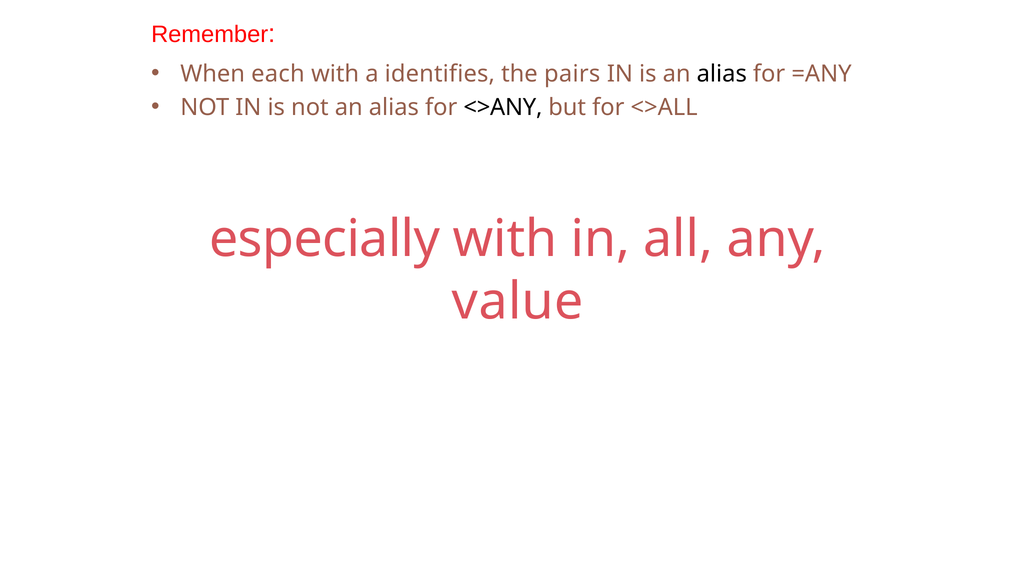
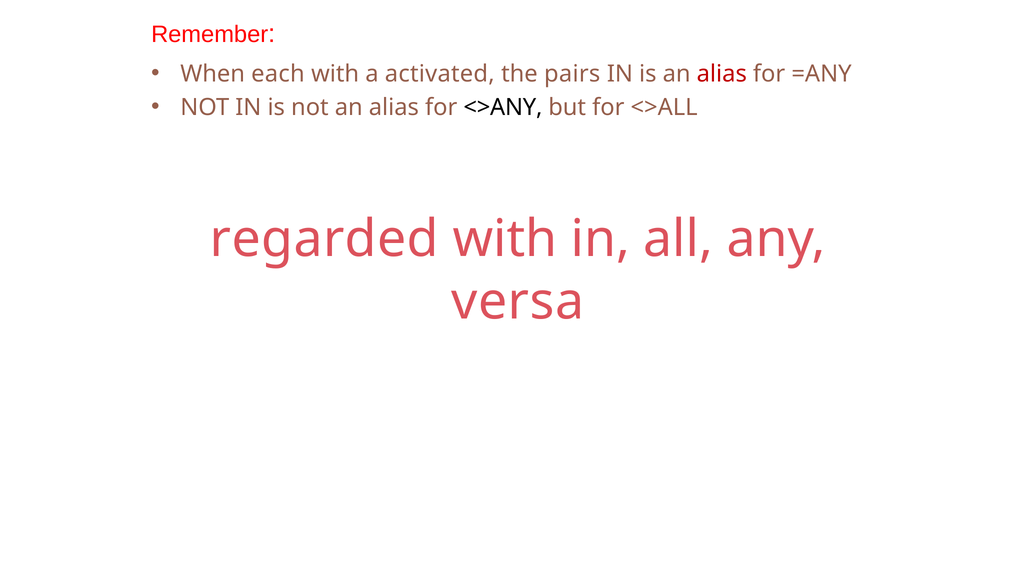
identifies: identifies -> activated
alias at (722, 74) colour: black -> red
especially: especially -> regarded
value: value -> versa
